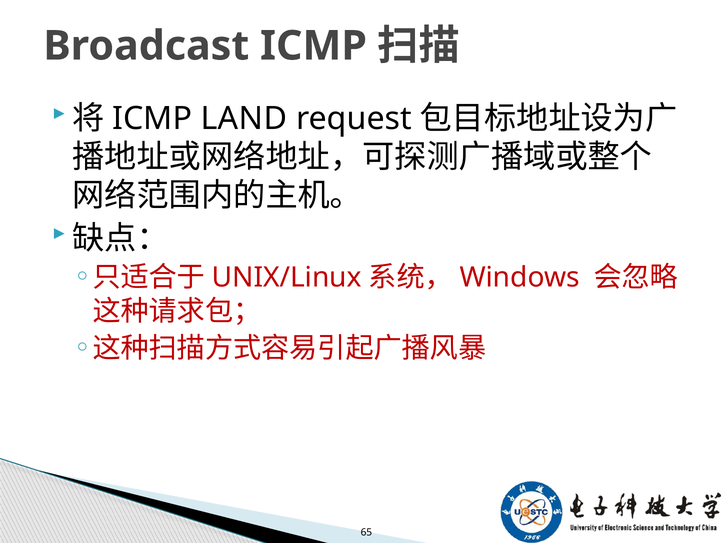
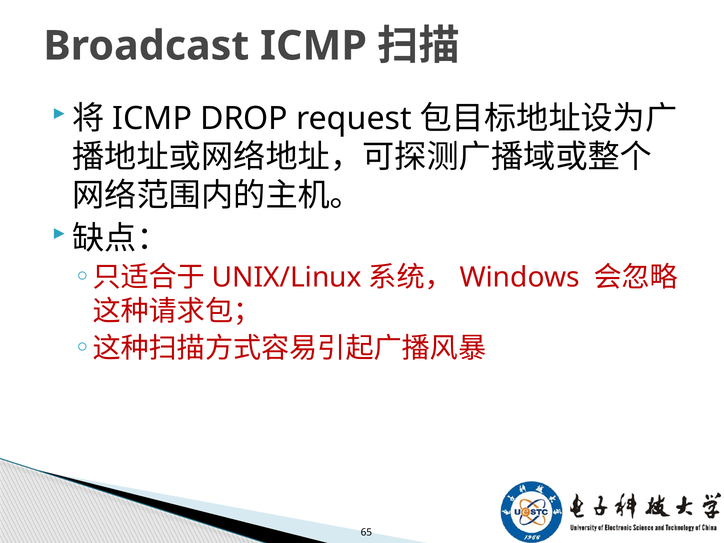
LAND: LAND -> DROP
